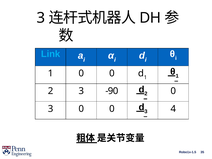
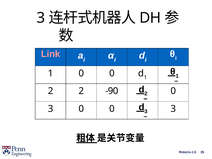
Link colour: light blue -> pink
2 3: 3 -> 2
3 4: 4 -> 3
